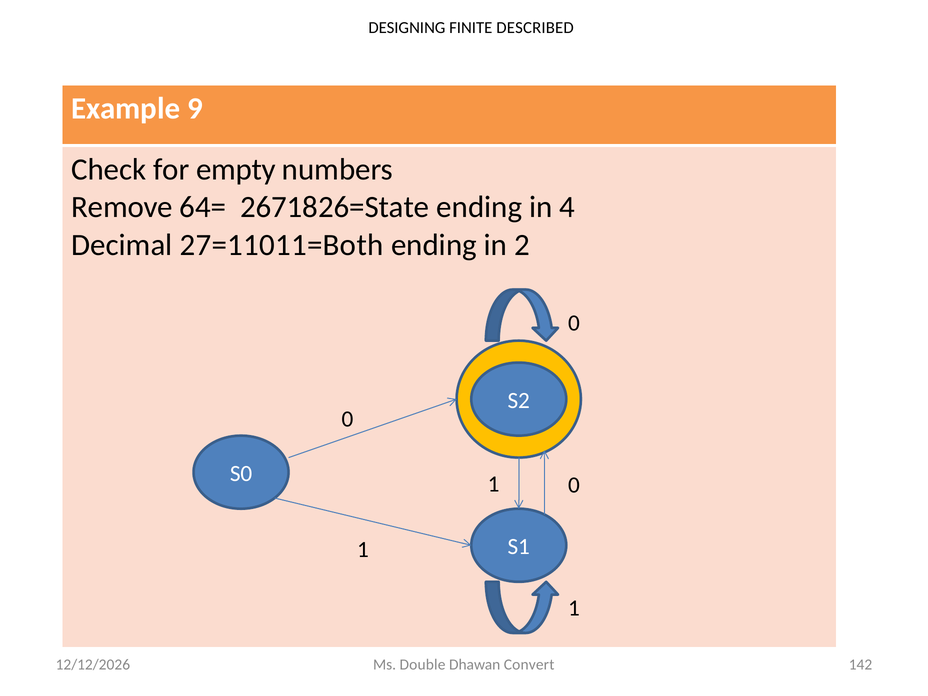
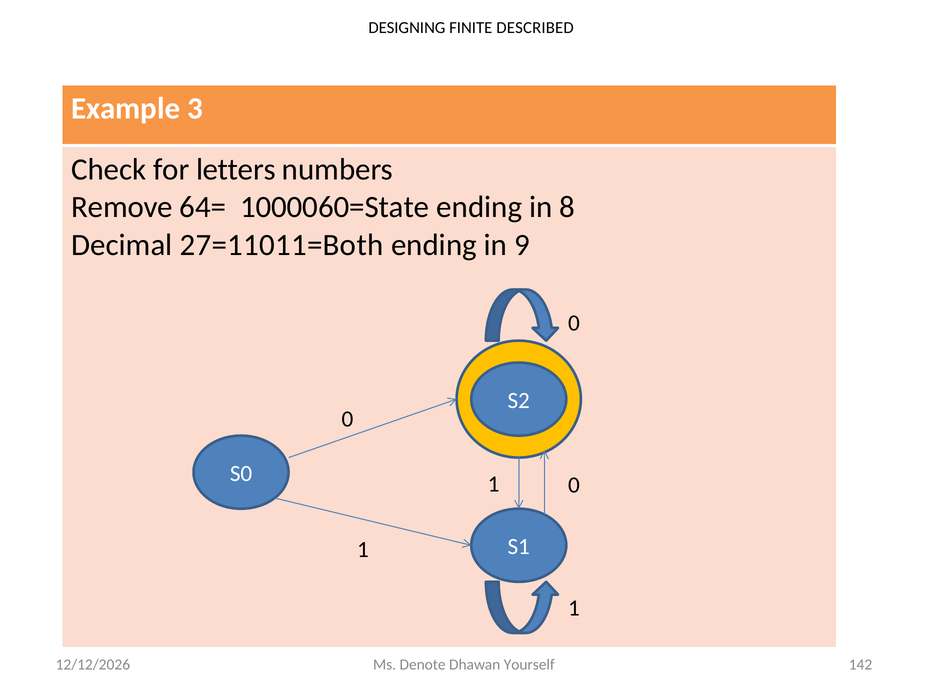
9: 9 -> 3
empty: empty -> letters
2671826=State: 2671826=State -> 1000060=State
4: 4 -> 8
2: 2 -> 9
Double: Double -> Denote
Convert: Convert -> Yourself
